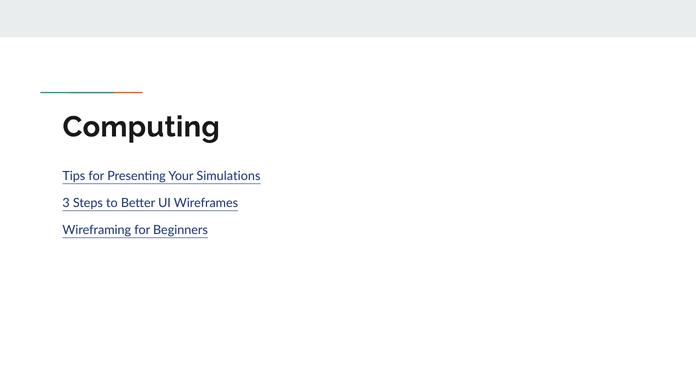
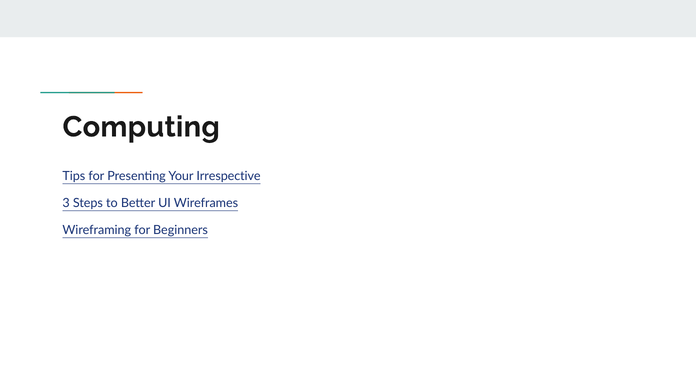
Simulations: Simulations -> Irrespective
